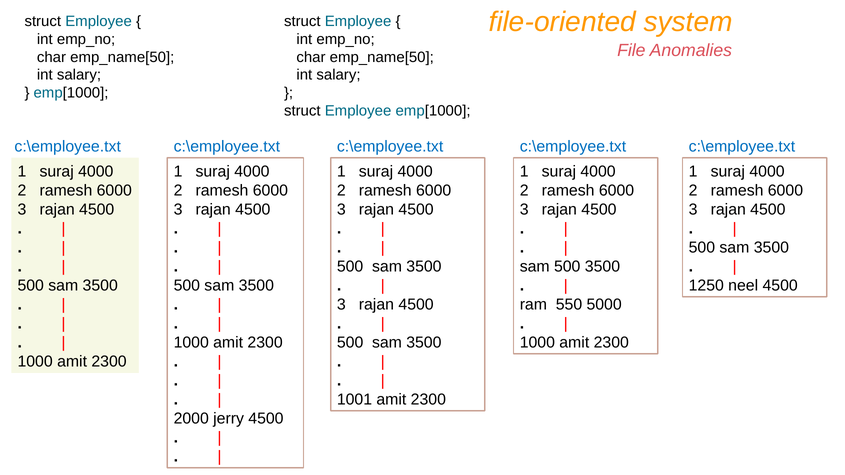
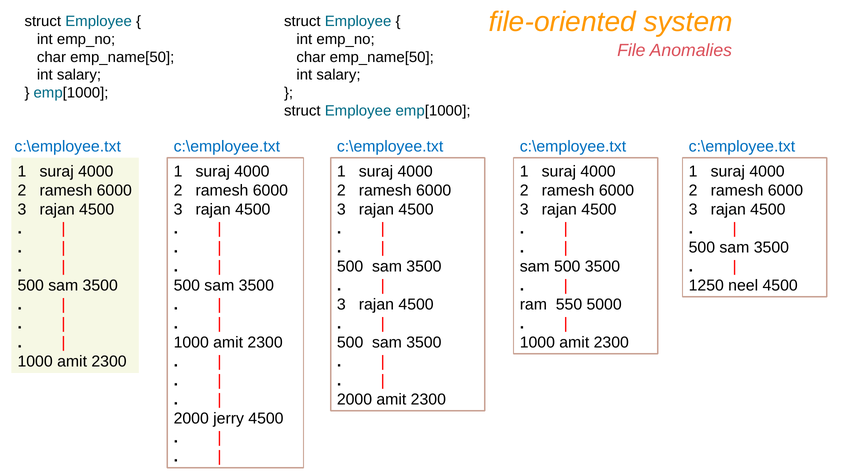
1001 at (354, 400): 1001 -> 2000
